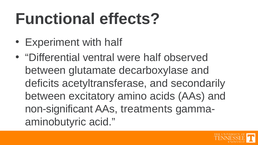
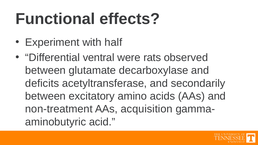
were half: half -> rats
non-significant: non-significant -> non-treatment
treatments: treatments -> acquisition
